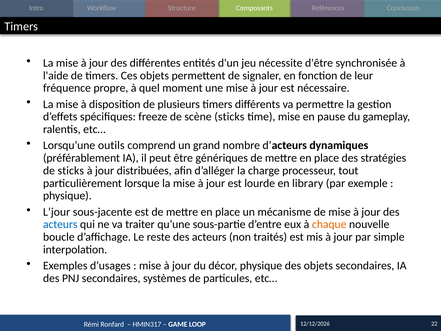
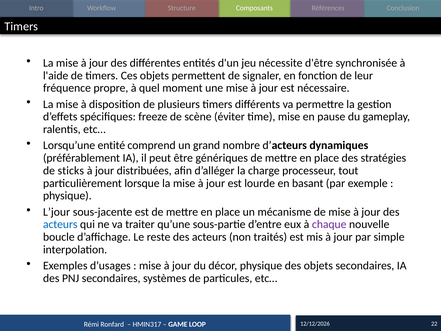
scène sticks: sticks -> éviter
outils: outils -> entité
library: library -> basant
chaque colour: orange -> purple
